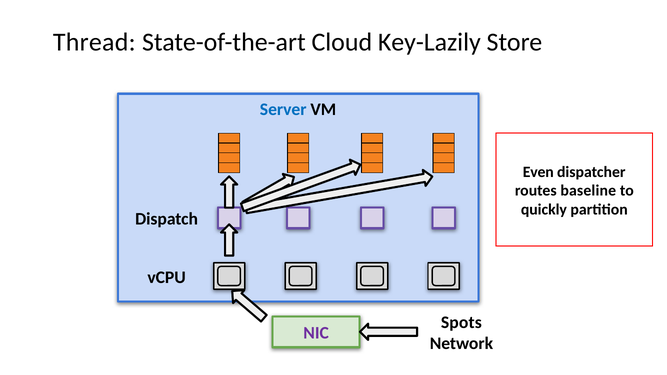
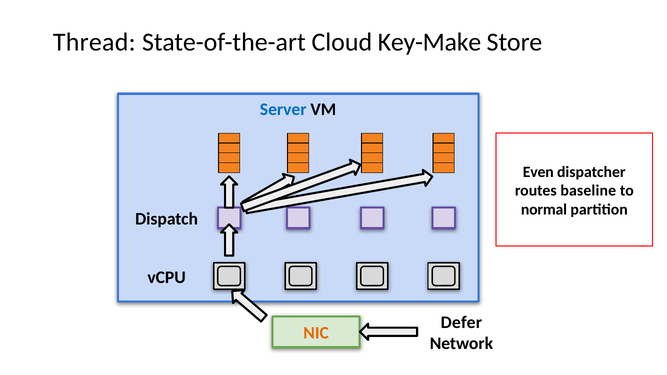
Key-Lazily: Key-Lazily -> Key-Make
quickly: quickly -> normal
Spots: Spots -> Defer
NIC colour: purple -> orange
